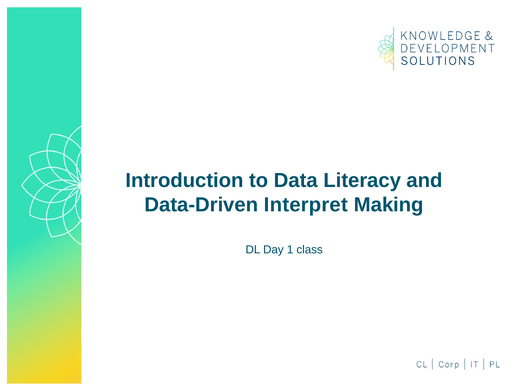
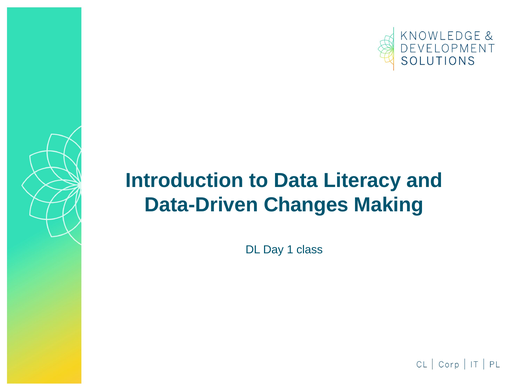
Interpret: Interpret -> Changes
